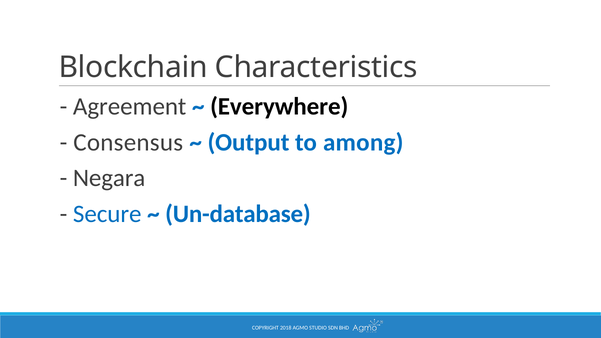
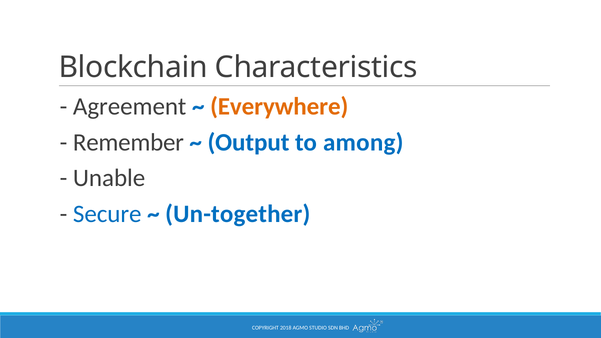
Everywhere colour: black -> orange
Consensus: Consensus -> Remember
Negara: Negara -> Unable
Un-database: Un-database -> Un-together
